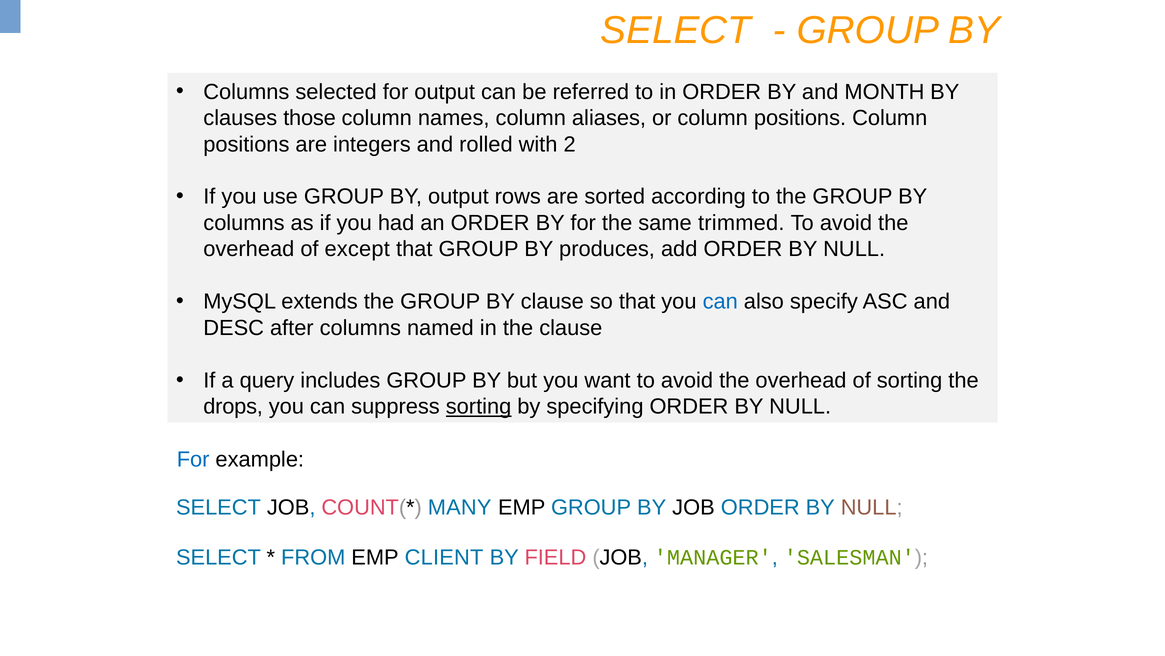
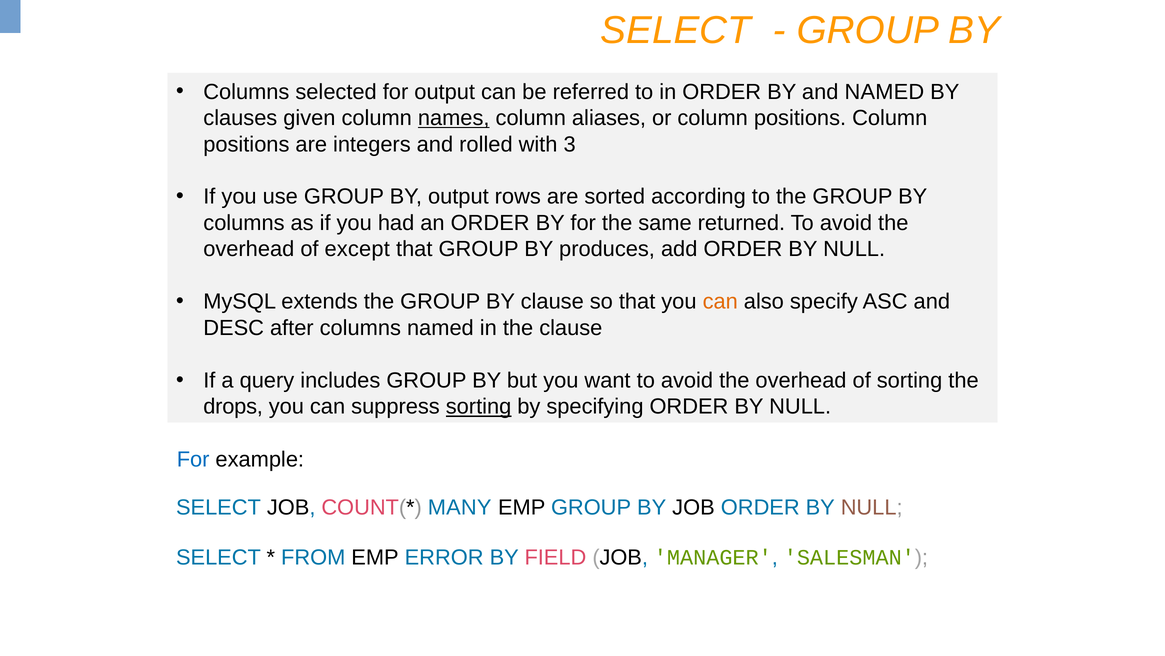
and MONTH: MONTH -> NAMED
those: those -> given
names underline: none -> present
2: 2 -> 3
trimmed: trimmed -> returned
can at (720, 301) colour: blue -> orange
CLIENT: CLIENT -> ERROR
